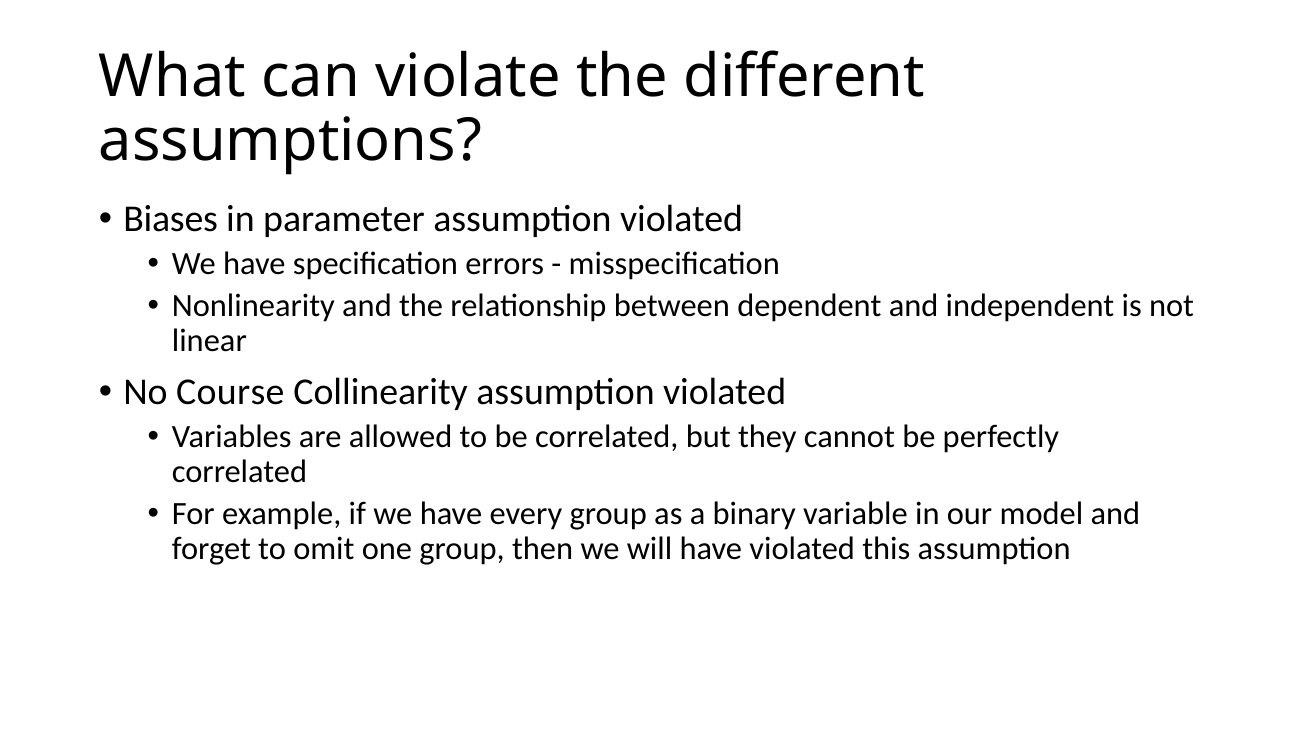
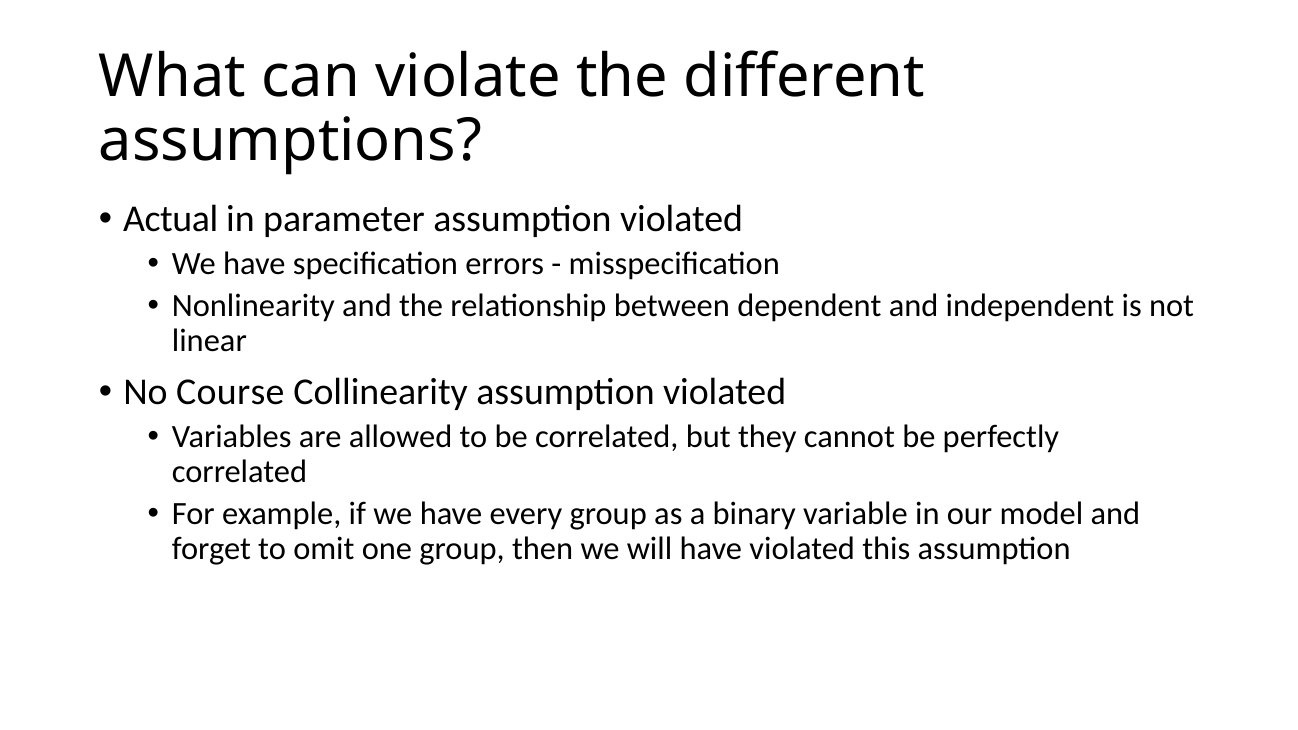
Biases: Biases -> Actual
